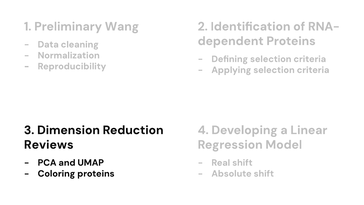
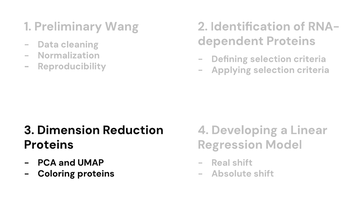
Reviews at (49, 145): Reviews -> Proteins
